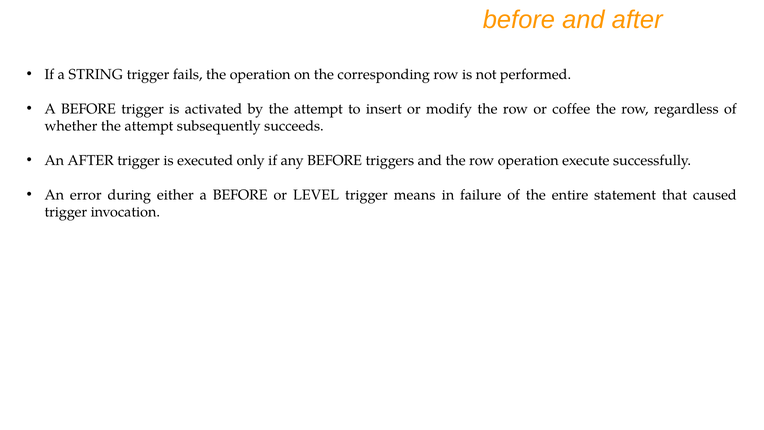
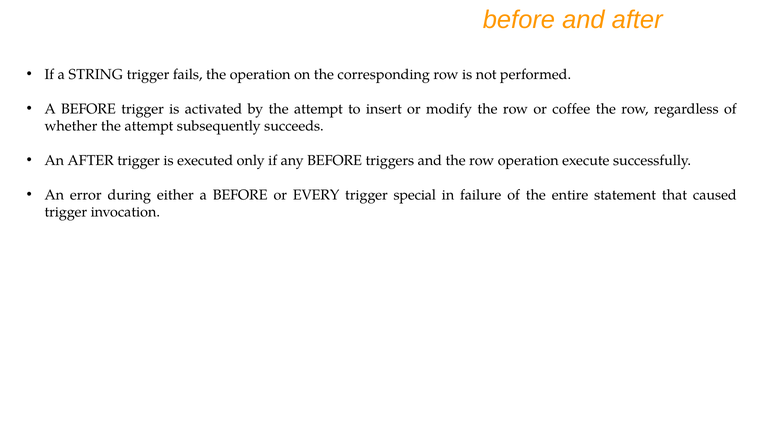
LEVEL: LEVEL -> EVERY
means: means -> special
